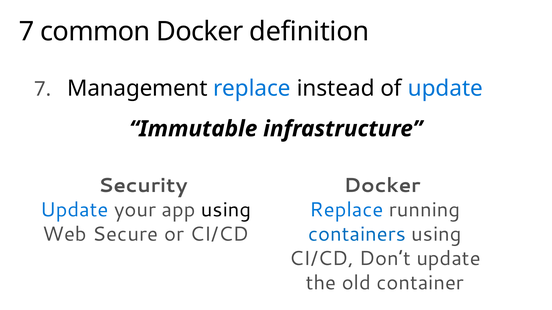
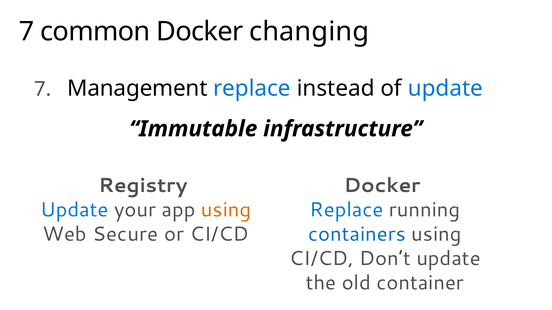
definition: definition -> changing
Security: Security -> Registry
using at (226, 210) colour: black -> orange
